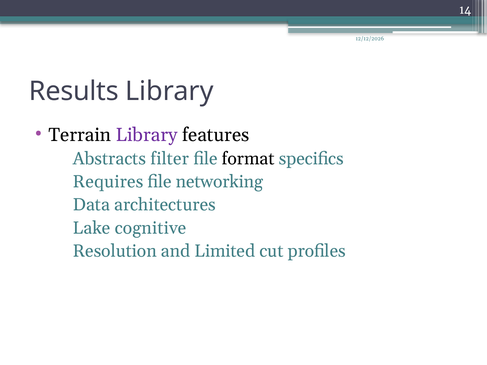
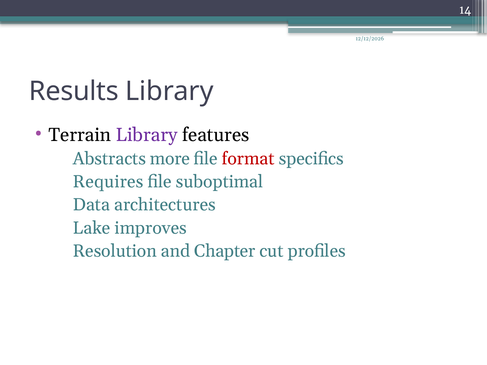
filter: filter -> more
format colour: black -> red
networking: networking -> suboptimal
cognitive: cognitive -> improves
Limited: Limited -> Chapter
